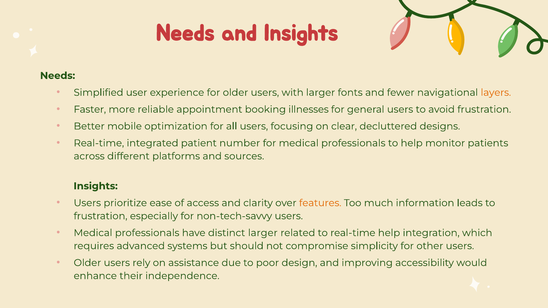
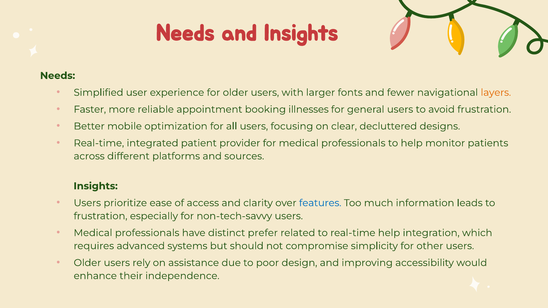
number: number -> provider
features colour: orange -> blue
distinct larger: larger -> prefer
